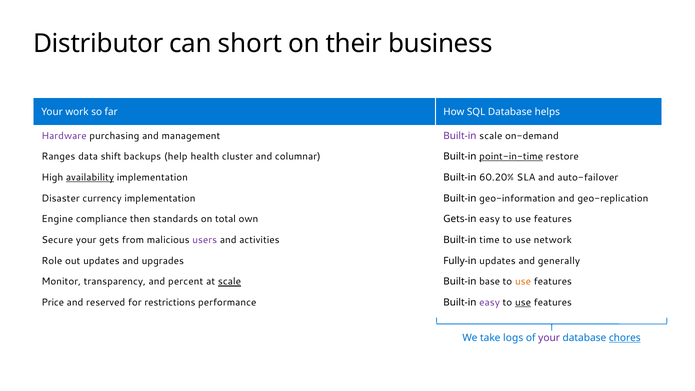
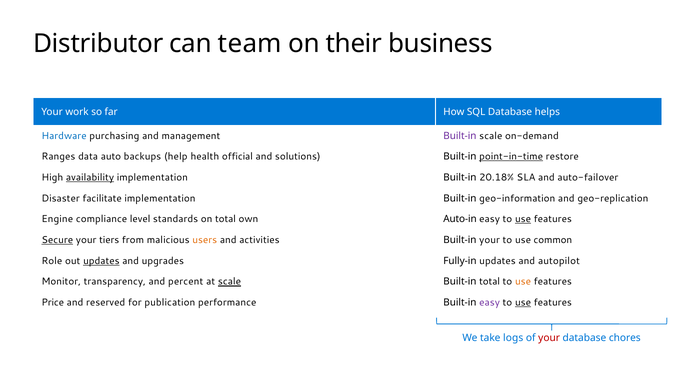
short: short -> team
Hardware colour: purple -> blue
shift: shift -> auto
cluster: cluster -> official
columnar: columnar -> solutions
60.20%: 60.20% -> 20.18%
currency: currency -> facilitate
then: then -> level
Gets-in: Gets-in -> Auto-in
use at (523, 219) underline: none -> present
Secure underline: none -> present
gets: gets -> tiers
users colour: purple -> orange
Built-in time: time -> your
network: network -> common
updates at (101, 261) underline: none -> present
generally: generally -> autopilot
Built-in base: base -> total
restrictions: restrictions -> publication
your at (549, 338) colour: purple -> red
chores underline: present -> none
